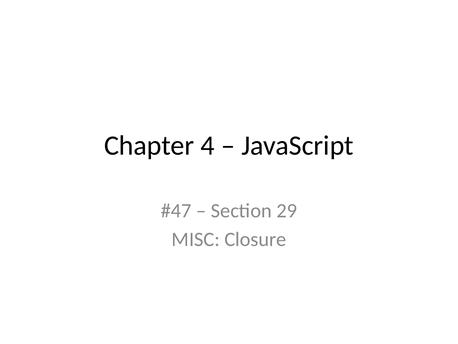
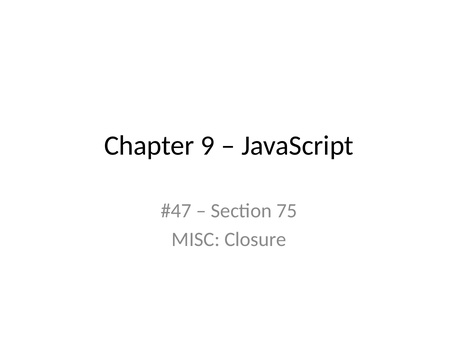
4: 4 -> 9
29: 29 -> 75
